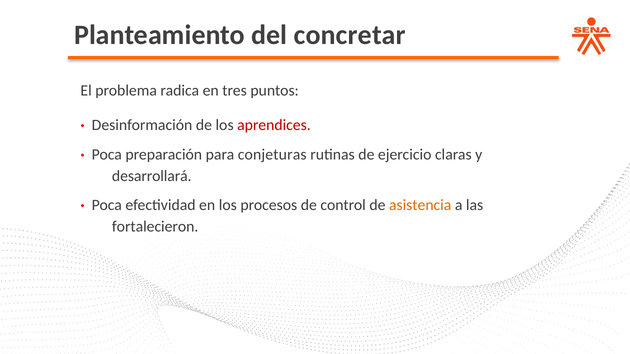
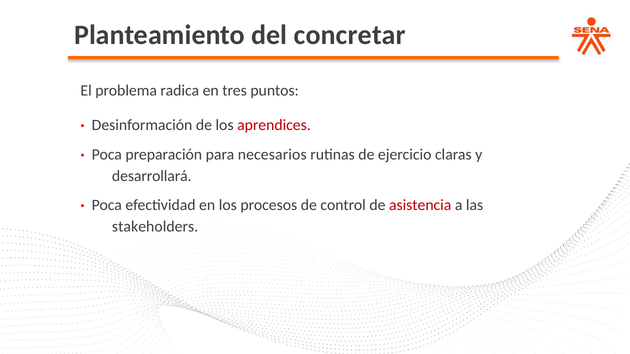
conjeturas: conjeturas -> necesarios
asistencia colour: orange -> red
fortalecieron: fortalecieron -> stakeholders
